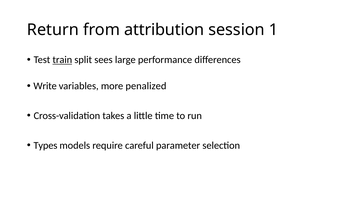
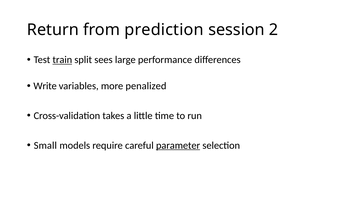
attribution: attribution -> prediction
1: 1 -> 2
Types: Types -> Small
parameter underline: none -> present
